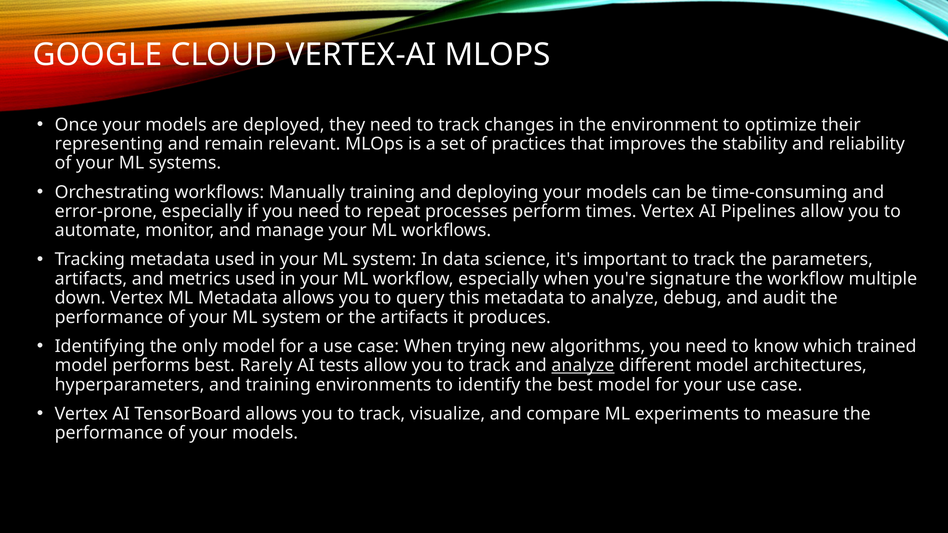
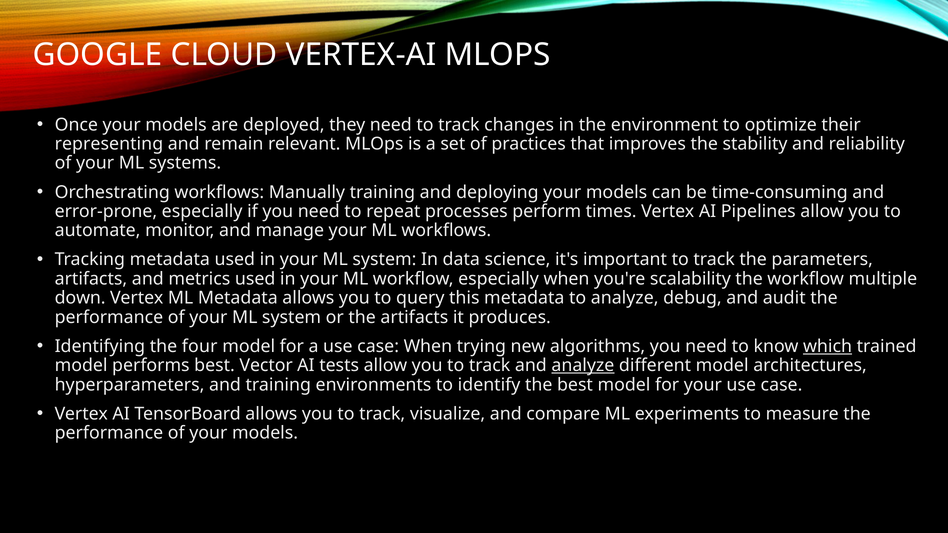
signature: signature -> scalability
only: only -> four
which underline: none -> present
Rarely: Rarely -> Vector
